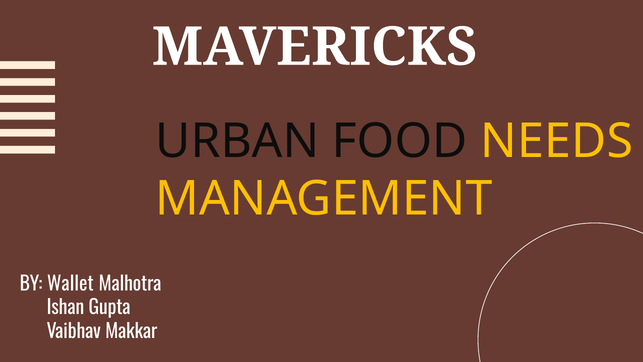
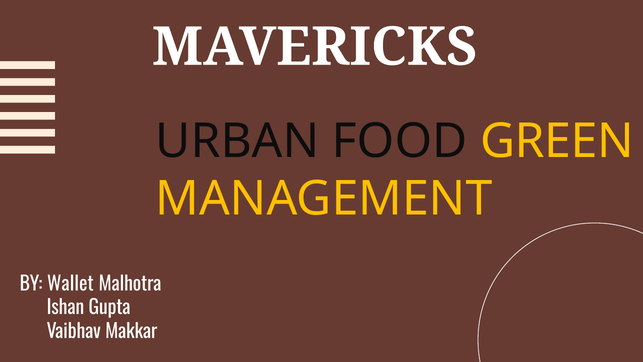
NEEDS: NEEDS -> GREEN
